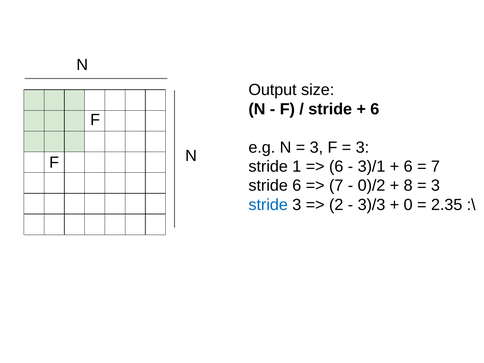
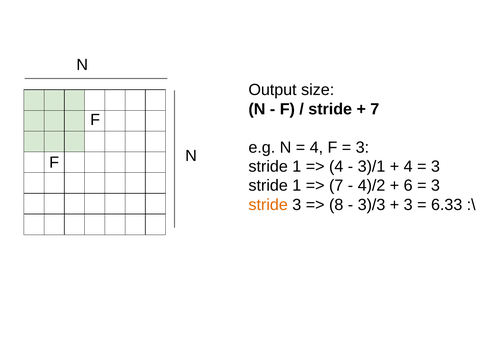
6 at (375, 109): 6 -> 7
3 at (316, 147): 3 -> 4
6 at (336, 166): 6 -> 4
6 at (408, 166): 6 -> 4
7 at (435, 166): 7 -> 3
6 at (297, 186): 6 -> 1
0)/2: 0)/2 -> 4)/2
8: 8 -> 6
stride at (268, 205) colour: blue -> orange
2: 2 -> 8
0 at (408, 205): 0 -> 3
2.35: 2.35 -> 6.33
